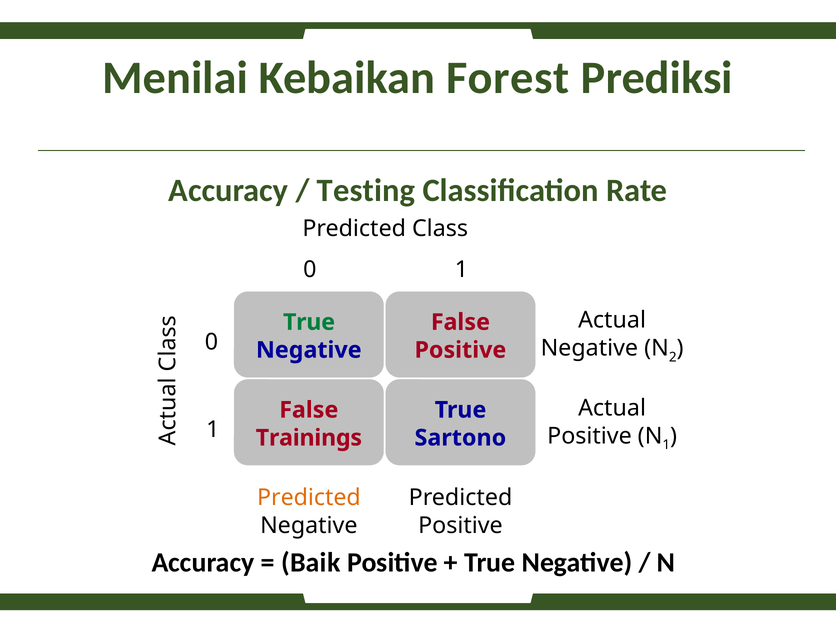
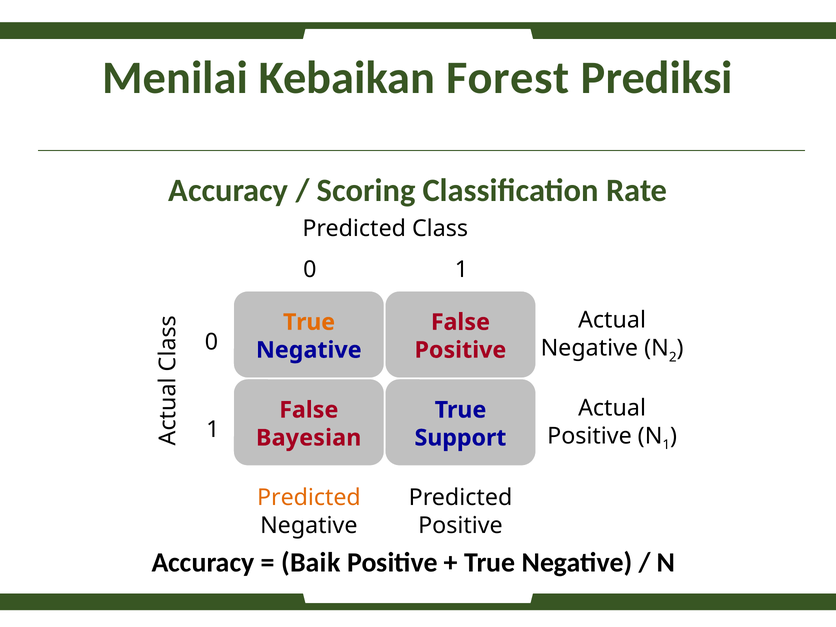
Testing: Testing -> Scoring
True at (309, 322) colour: green -> orange
Trainings: Trainings -> Bayesian
Sartono: Sartono -> Support
